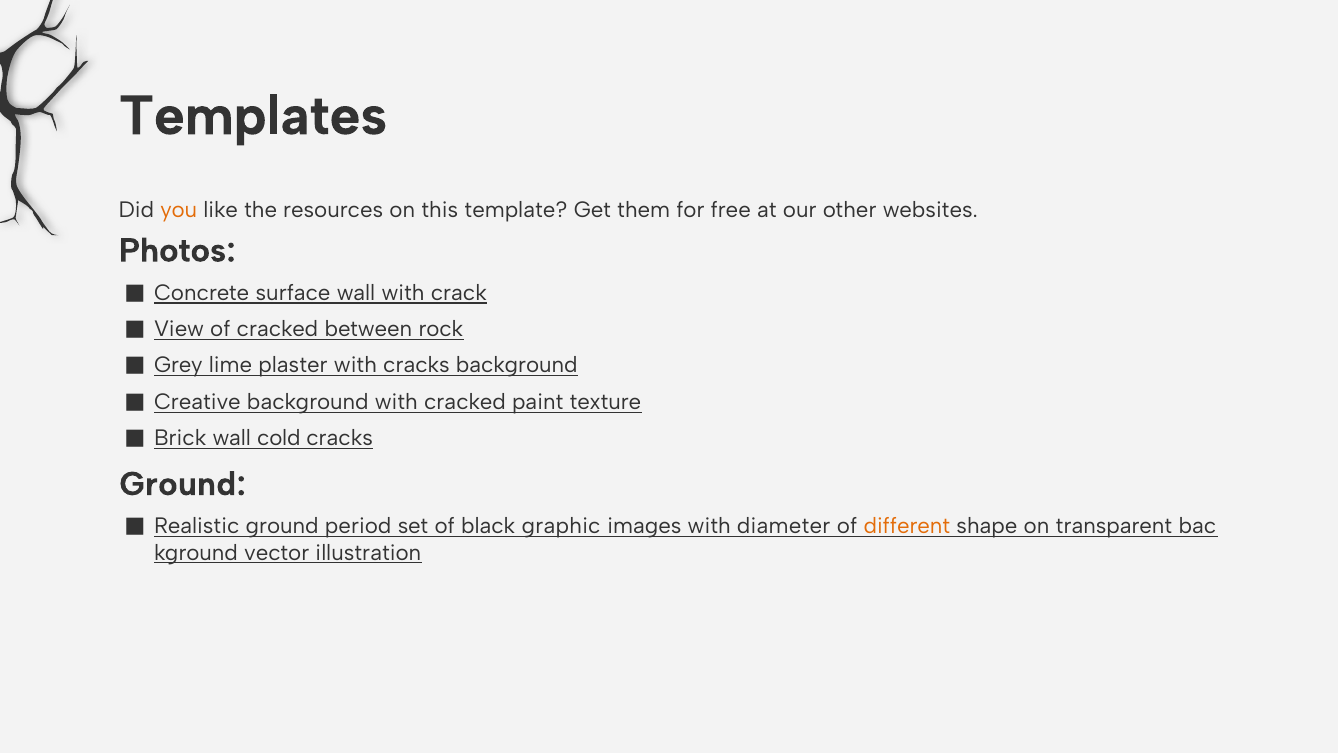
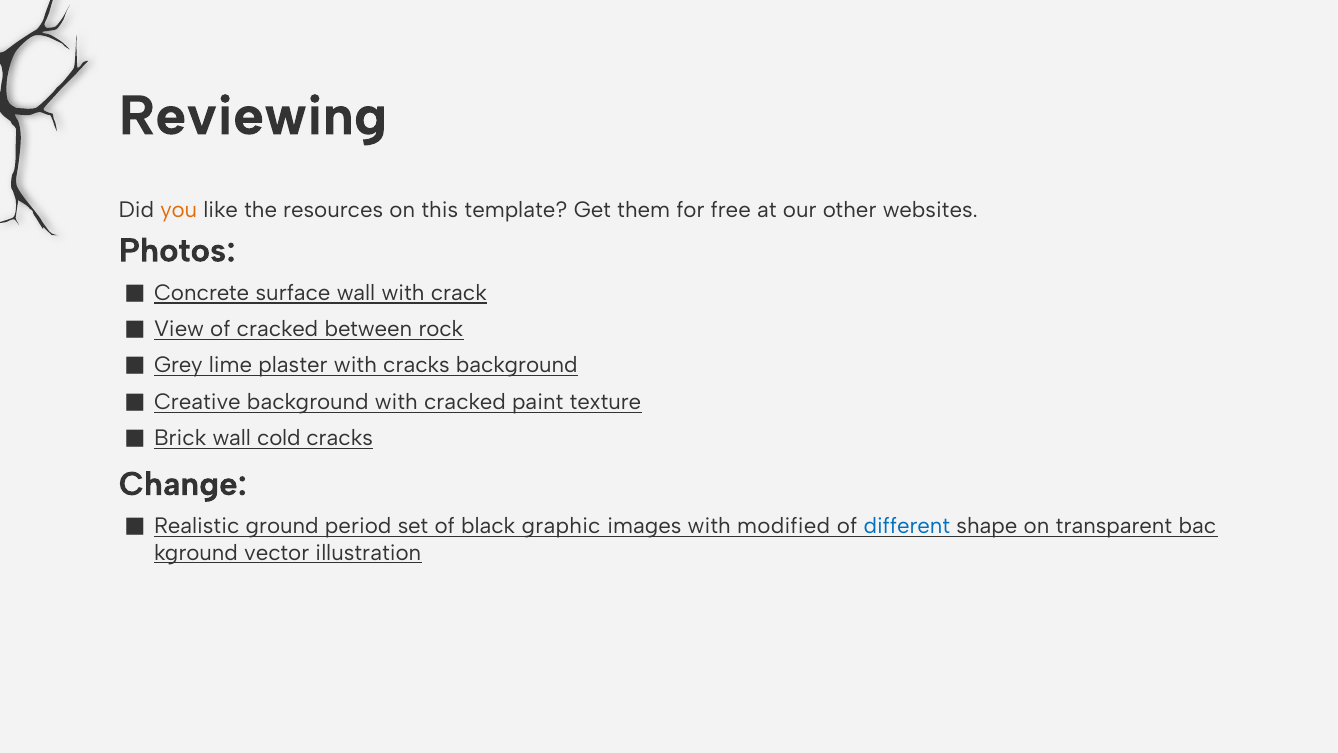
Templates: Templates -> Reviewing
Ground at (183, 484): Ground -> Change
diameter: diameter -> modified
different colour: orange -> blue
